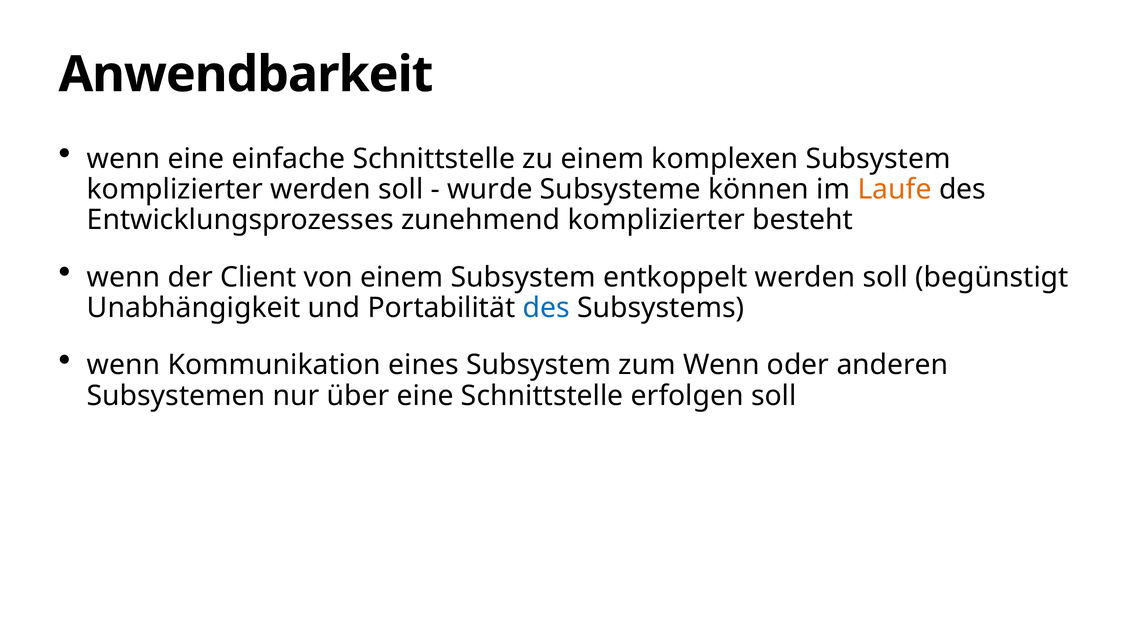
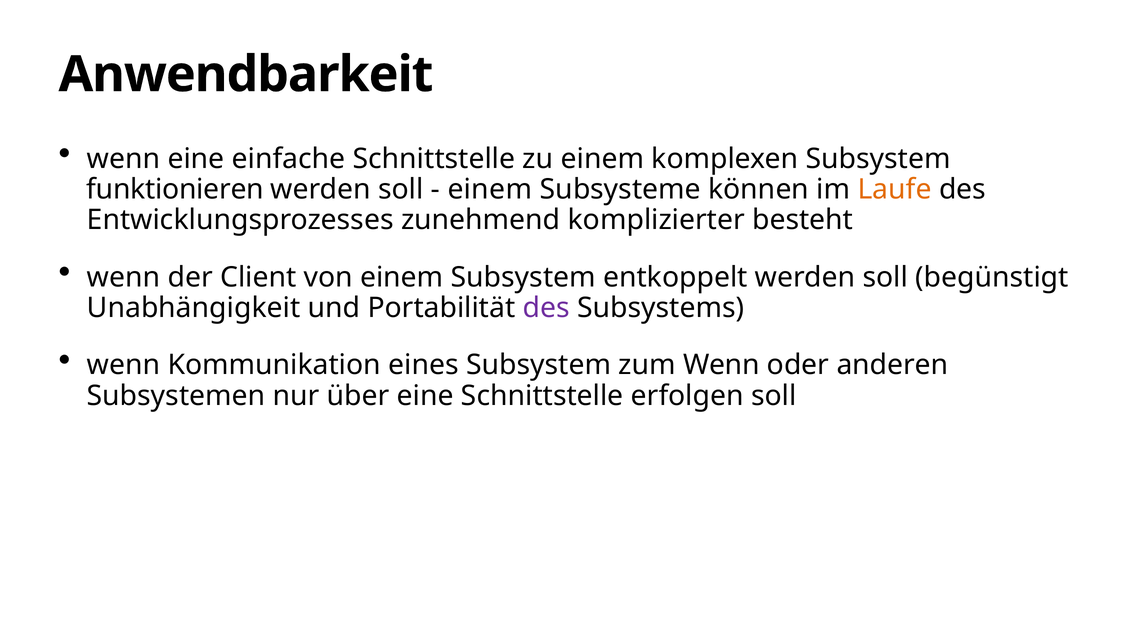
komplizierter at (175, 189): komplizierter -> funktionieren
wurde at (490, 189): wurde -> einem
des at (546, 308) colour: blue -> purple
